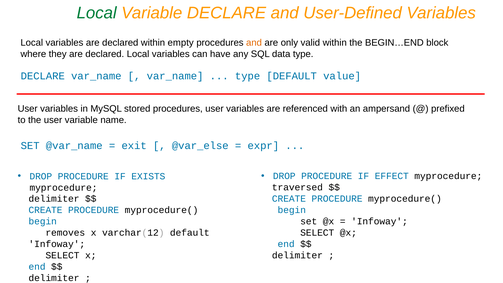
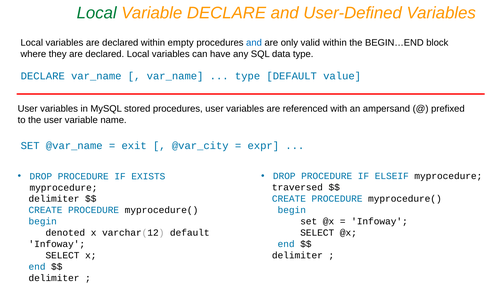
and at (254, 43) colour: orange -> blue
@var_else: @var_else -> @var_city
EFFECT: EFFECT -> ELSEIF
removes: removes -> denoted
